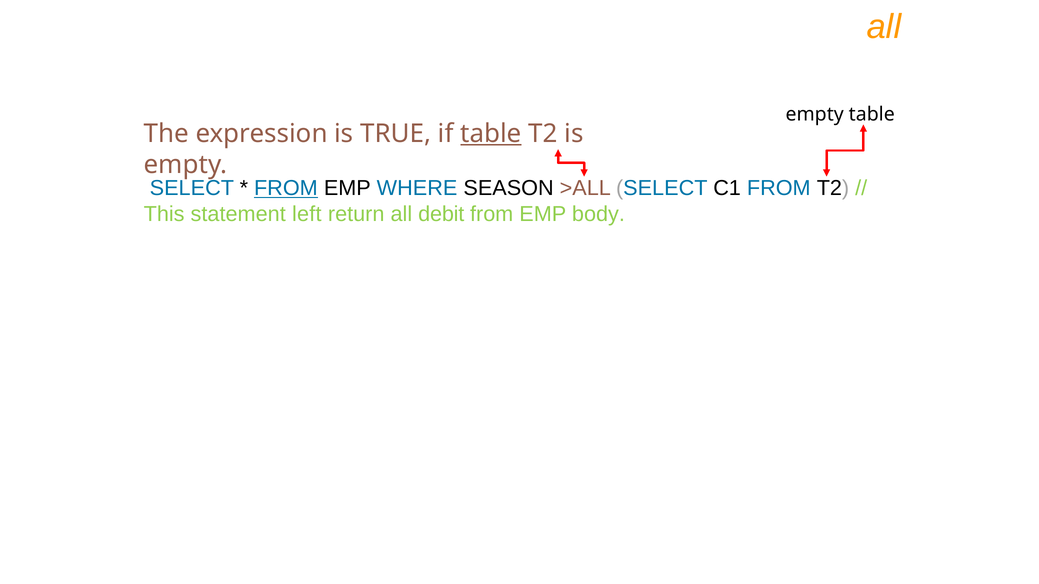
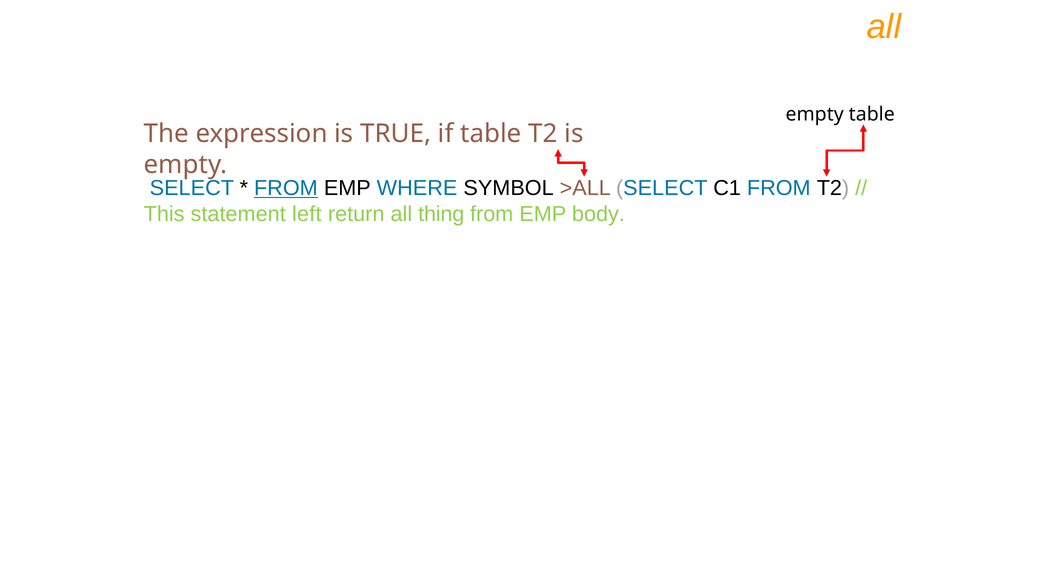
table at (491, 134) underline: present -> none
SEASON: SEASON -> SYMBOL
debit: debit -> thing
